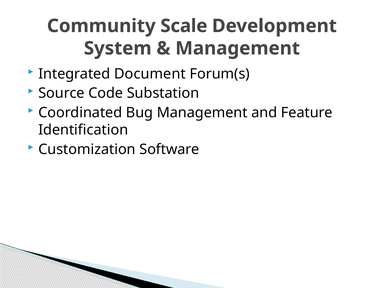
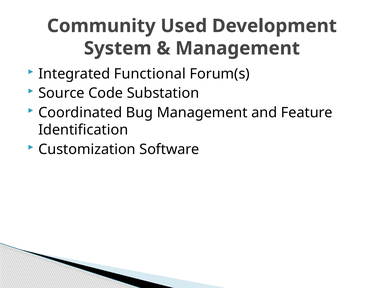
Scale: Scale -> Used
Document: Document -> Functional
